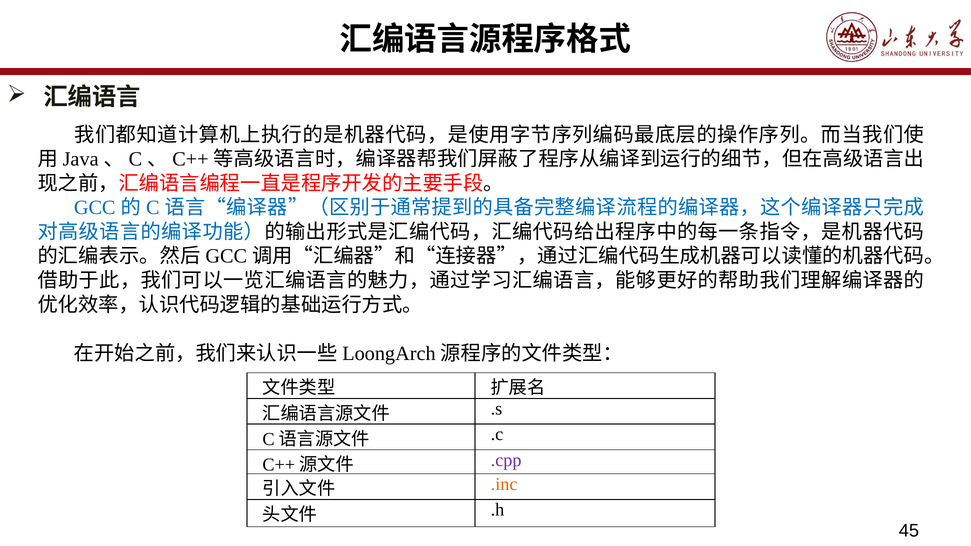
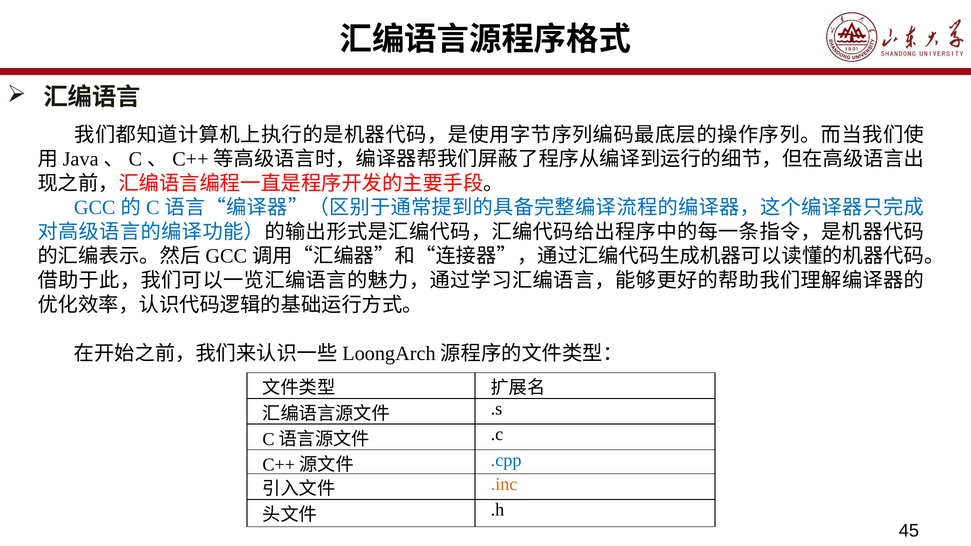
.cpp colour: purple -> blue
